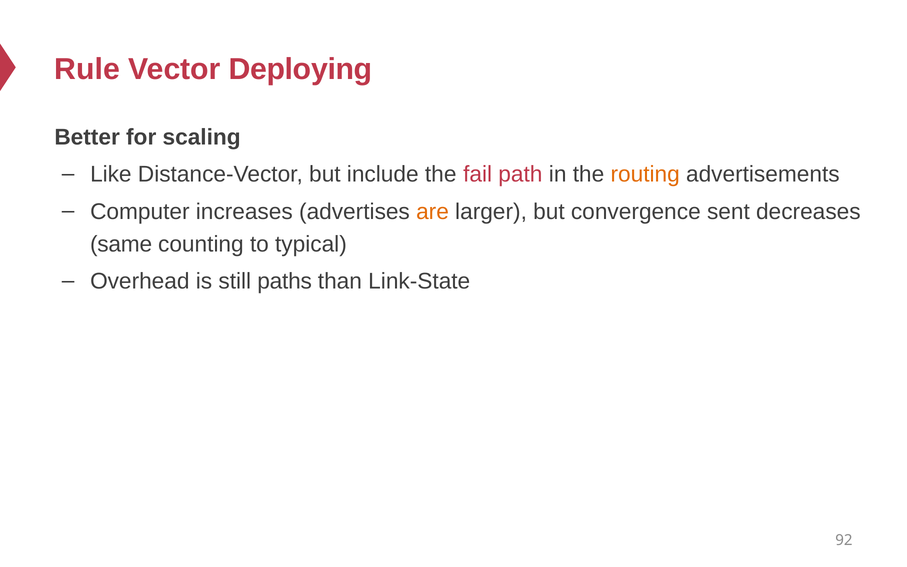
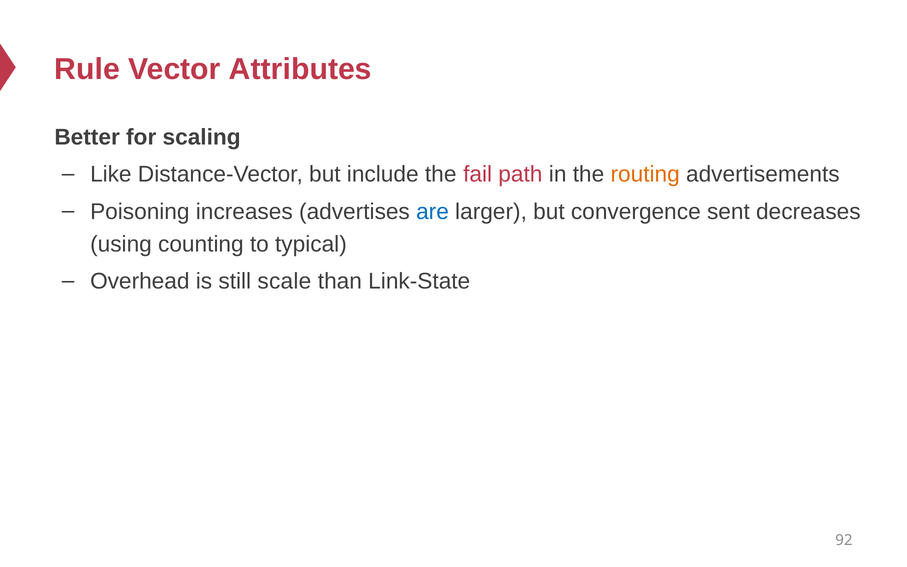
Deploying: Deploying -> Attributes
Computer: Computer -> Poisoning
are colour: orange -> blue
same: same -> using
paths: paths -> scale
